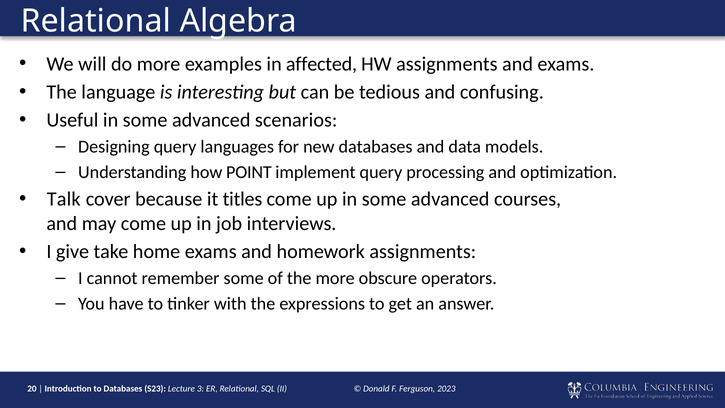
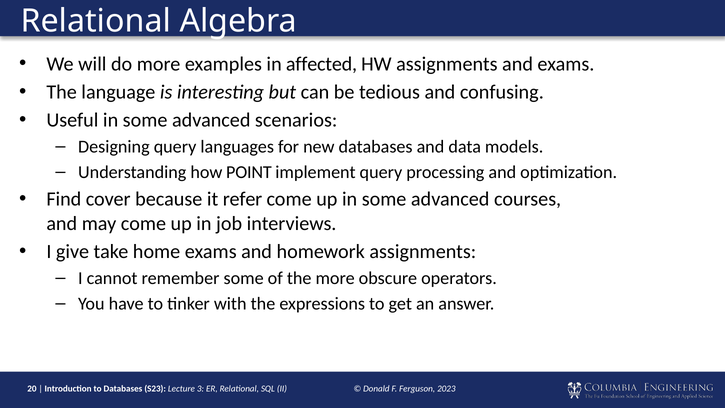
Talk: Talk -> Find
titles: titles -> refer
